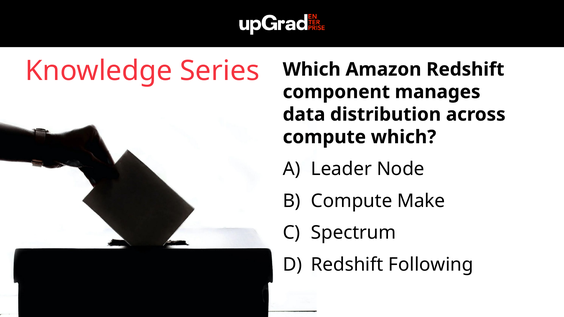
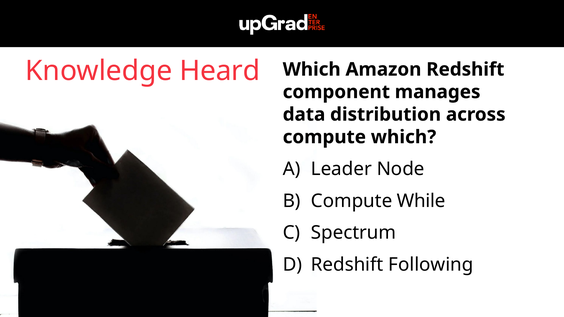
Series: Series -> Heard
Make: Make -> While
